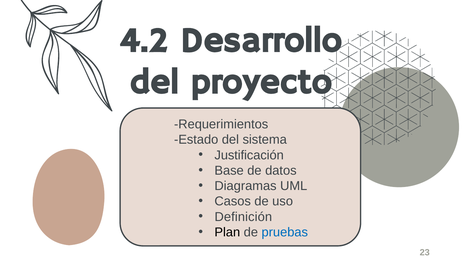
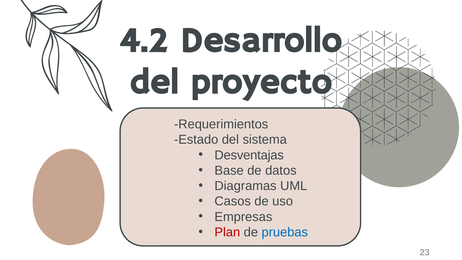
Justificación: Justificación -> Desventajas
Definición: Definición -> Empresas
Plan colour: black -> red
